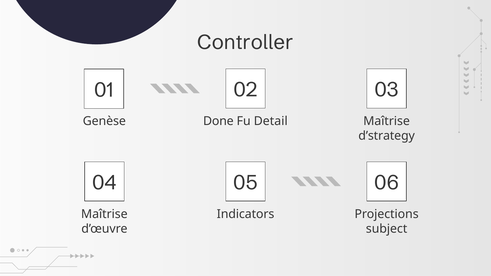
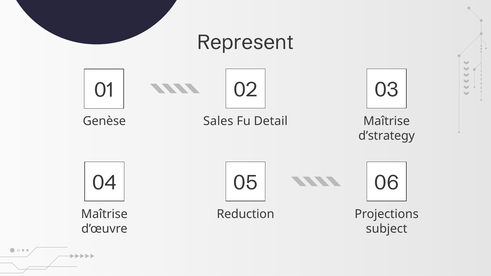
Controller: Controller -> Represent
Done: Done -> Sales
Indicators: Indicators -> Reduction
